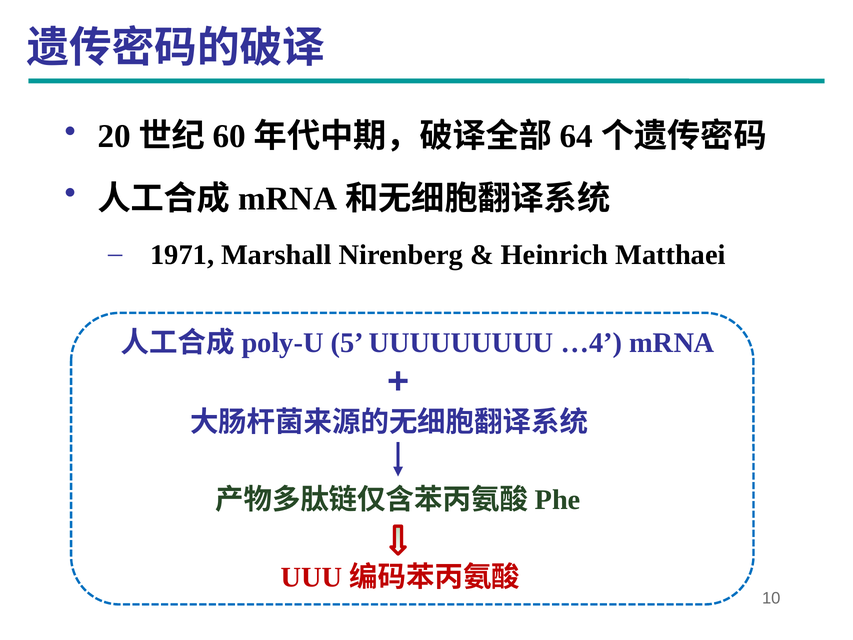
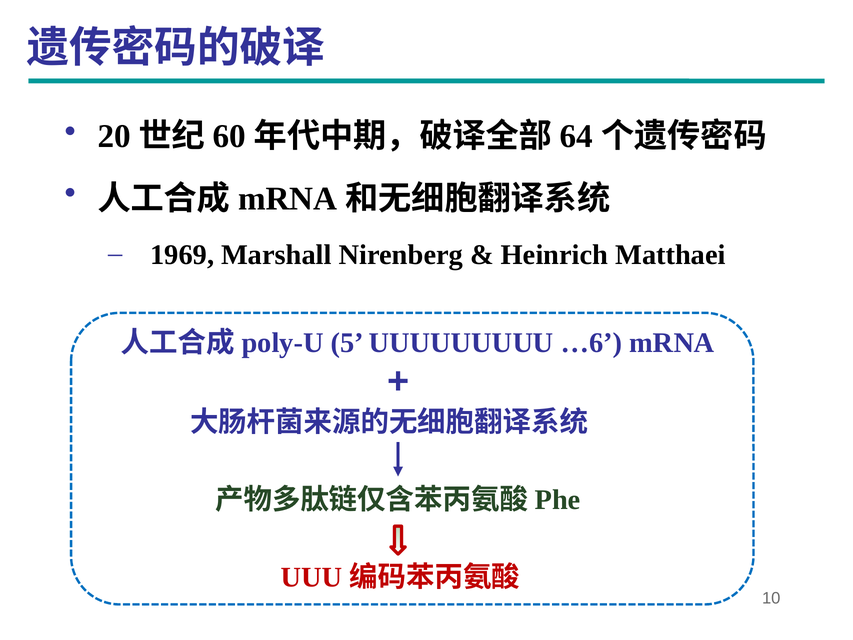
1971: 1971 -> 1969
…4: …4 -> …6
